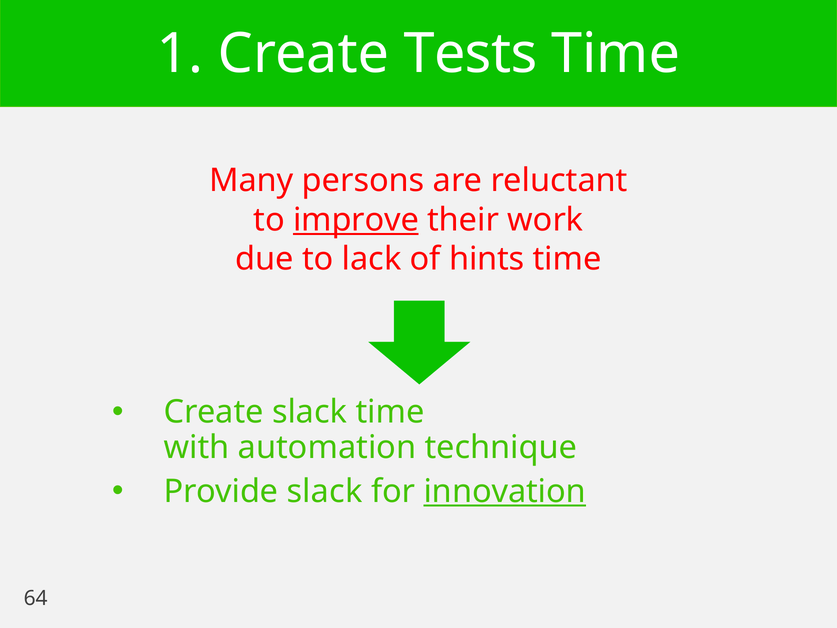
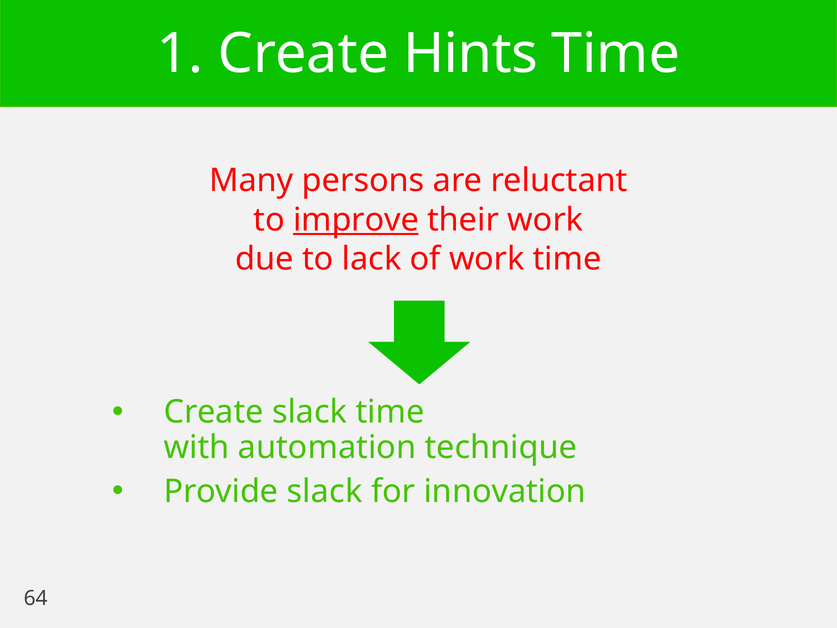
Tests: Tests -> Hints
of hints: hints -> work
innovation underline: present -> none
